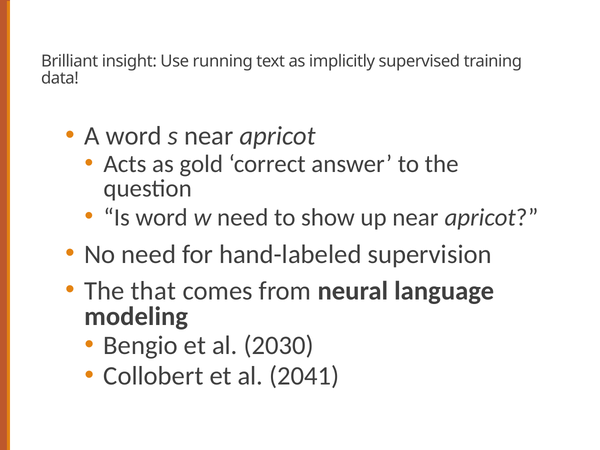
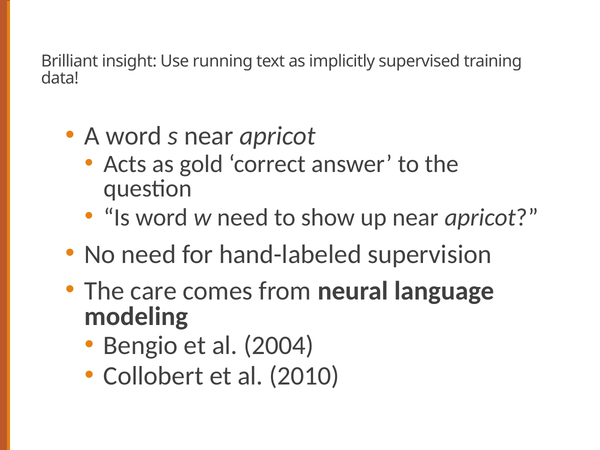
that: that -> care
2030: 2030 -> 2004
2041: 2041 -> 2010
